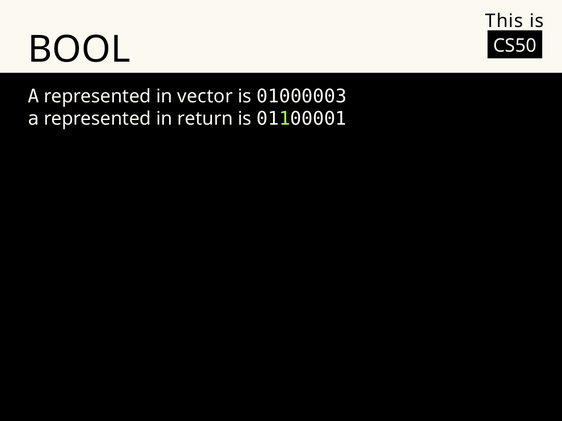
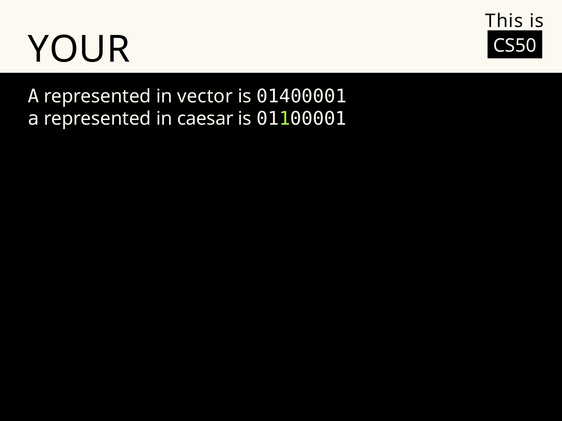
BOOL: BOOL -> YOUR
01000003: 01000003 -> 01400001
return: return -> caesar
